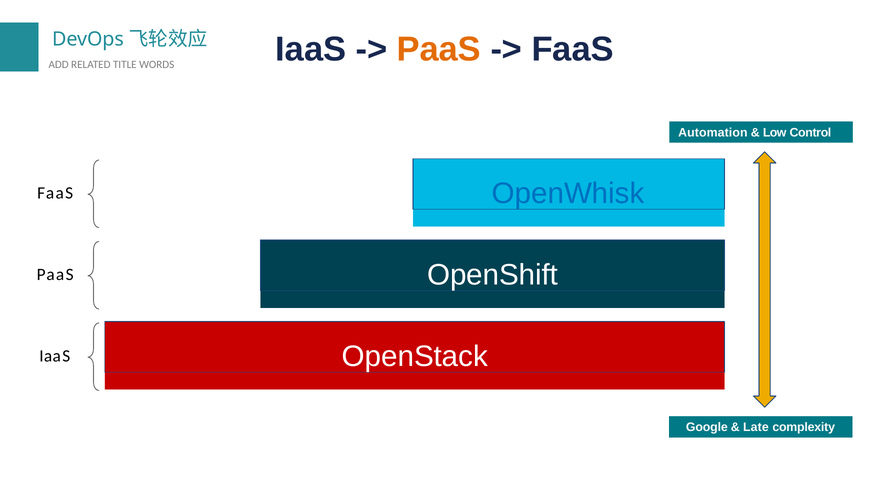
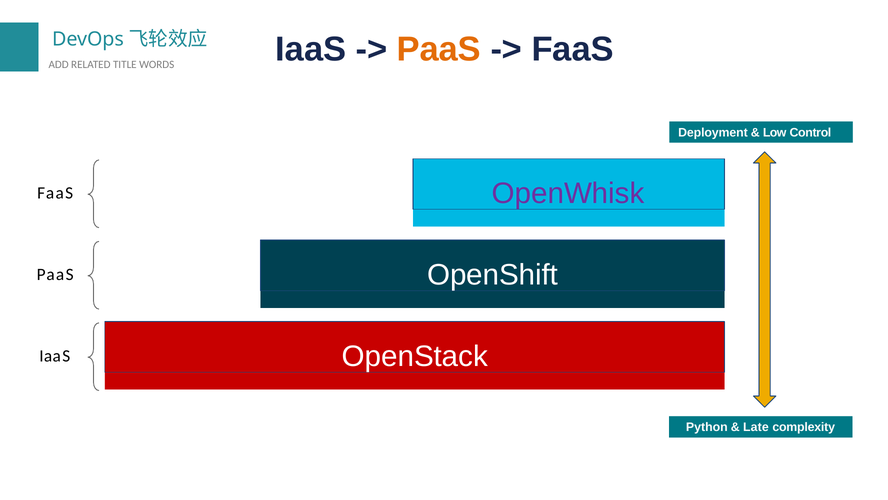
Automation: Automation -> Deployment
OpenWhisk colour: blue -> purple
Google: Google -> Python
